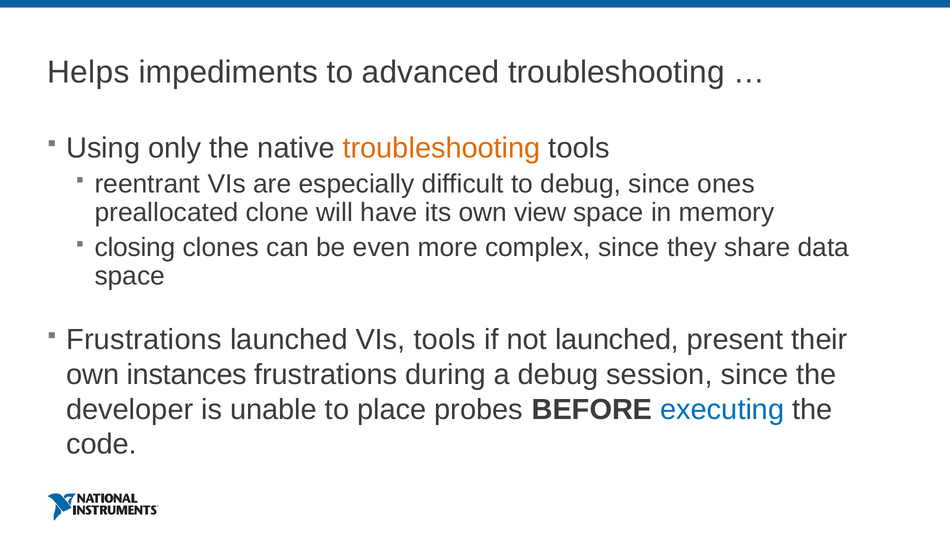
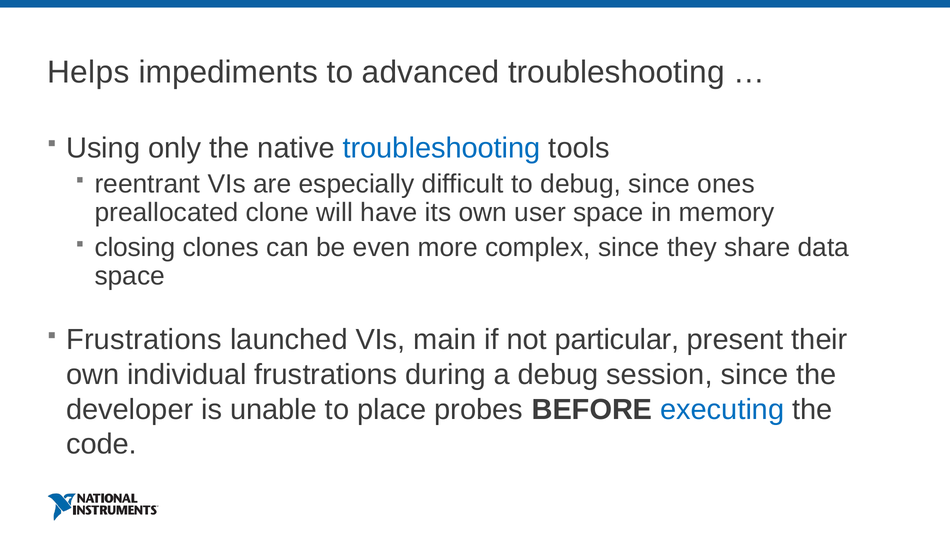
troubleshooting at (442, 148) colour: orange -> blue
view: view -> user
VIs tools: tools -> main
not launched: launched -> particular
instances: instances -> individual
